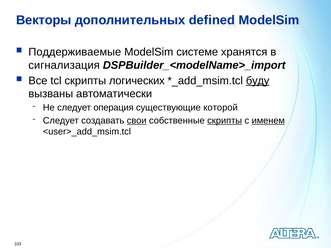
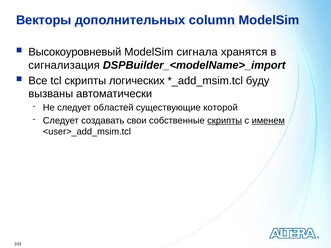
defined: defined -> column
Поддерживаемые: Поддерживаемые -> Высокоуровневый
системе: системе -> сигнала
буду underline: present -> none
операция: операция -> областей
свои underline: present -> none
